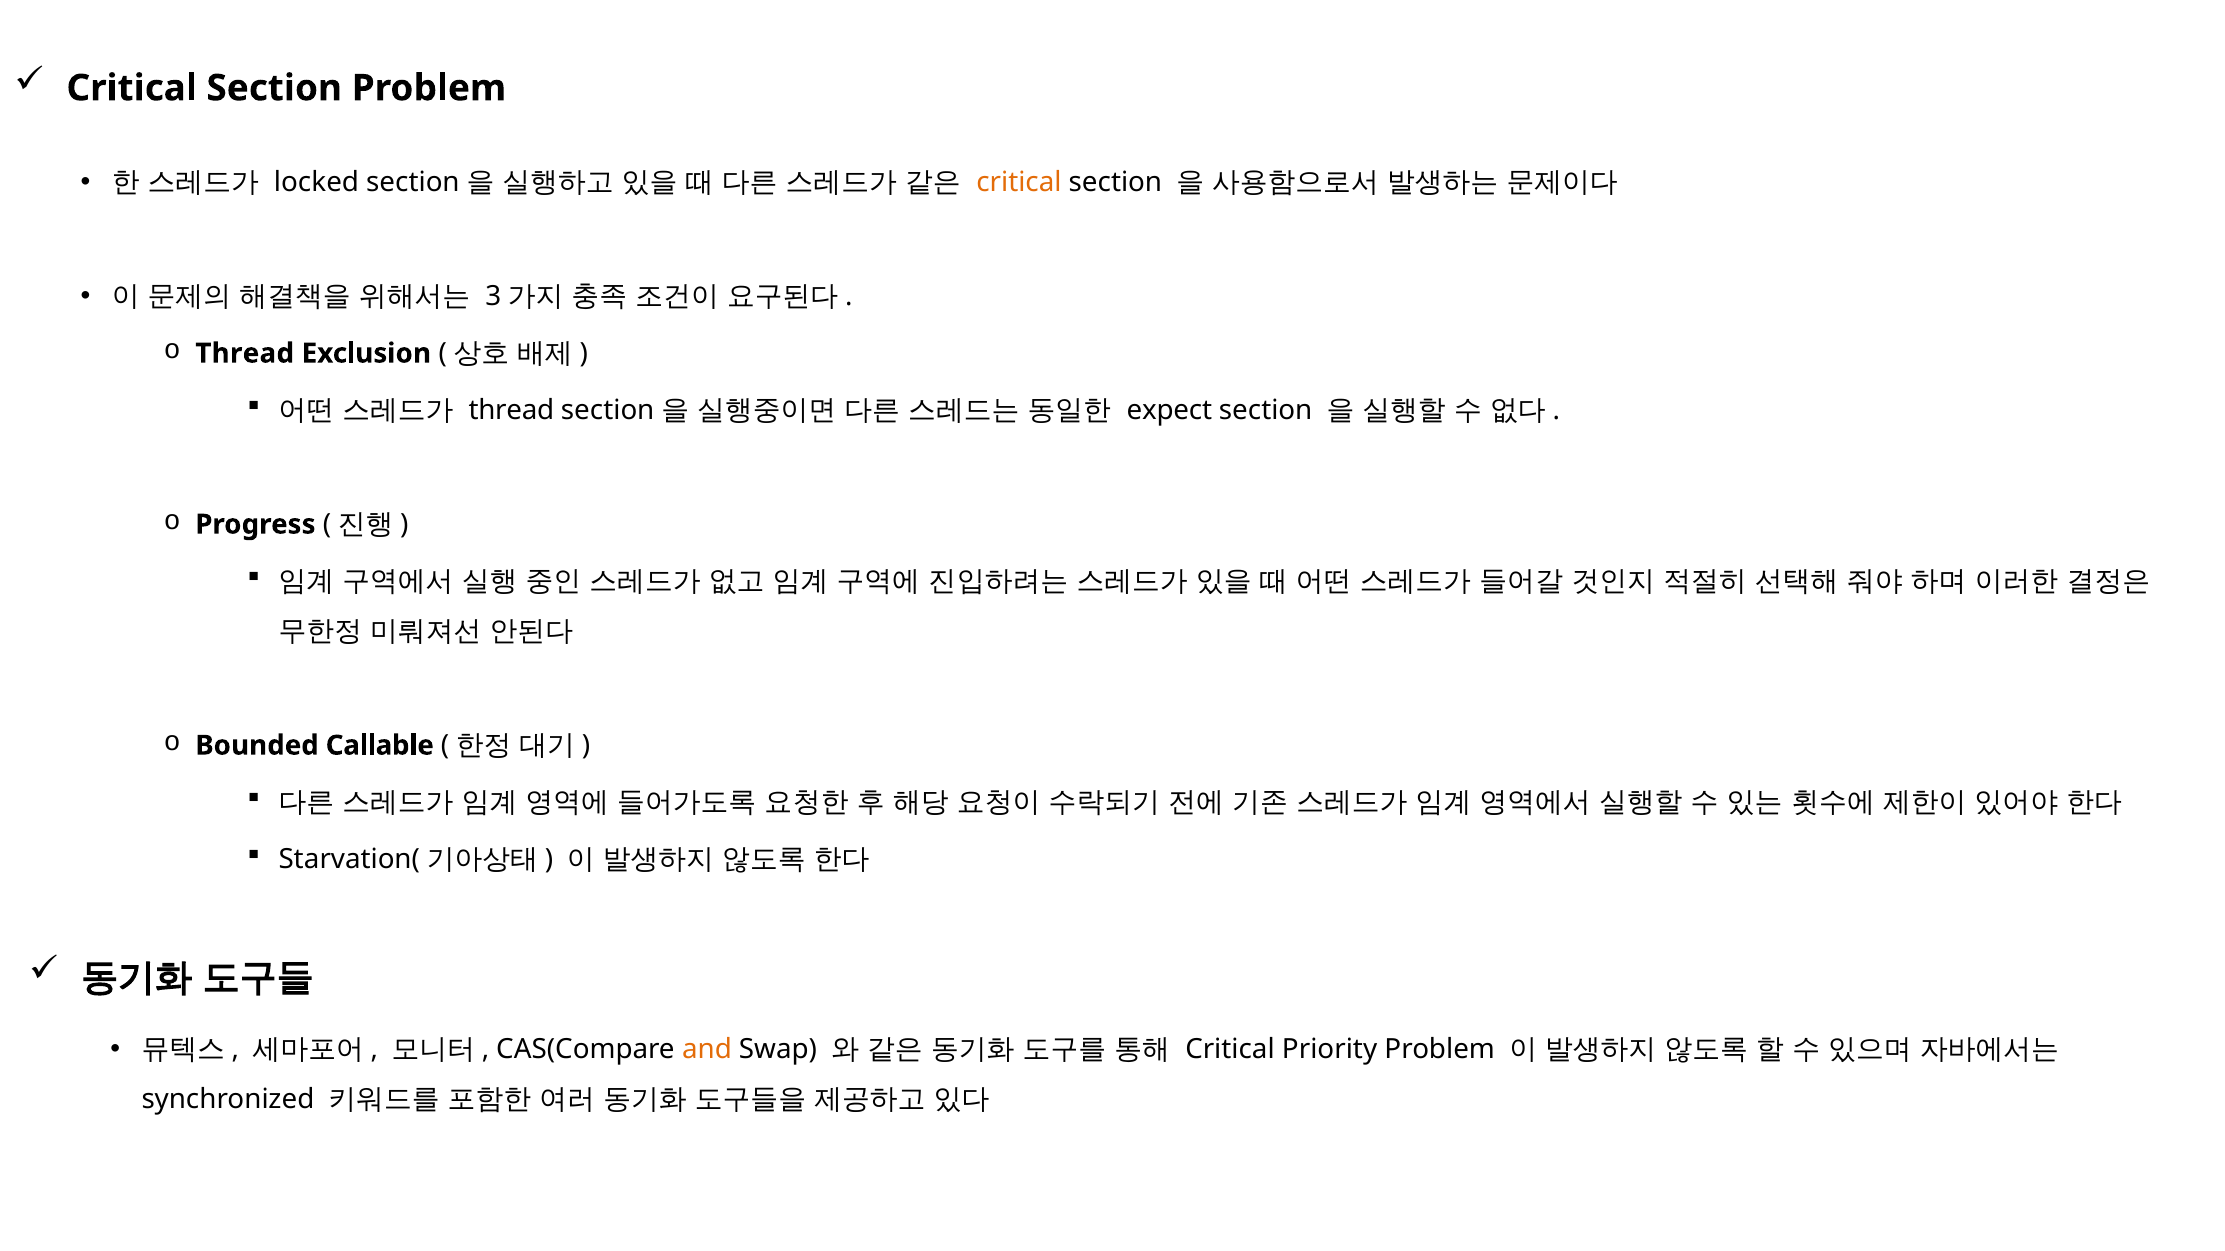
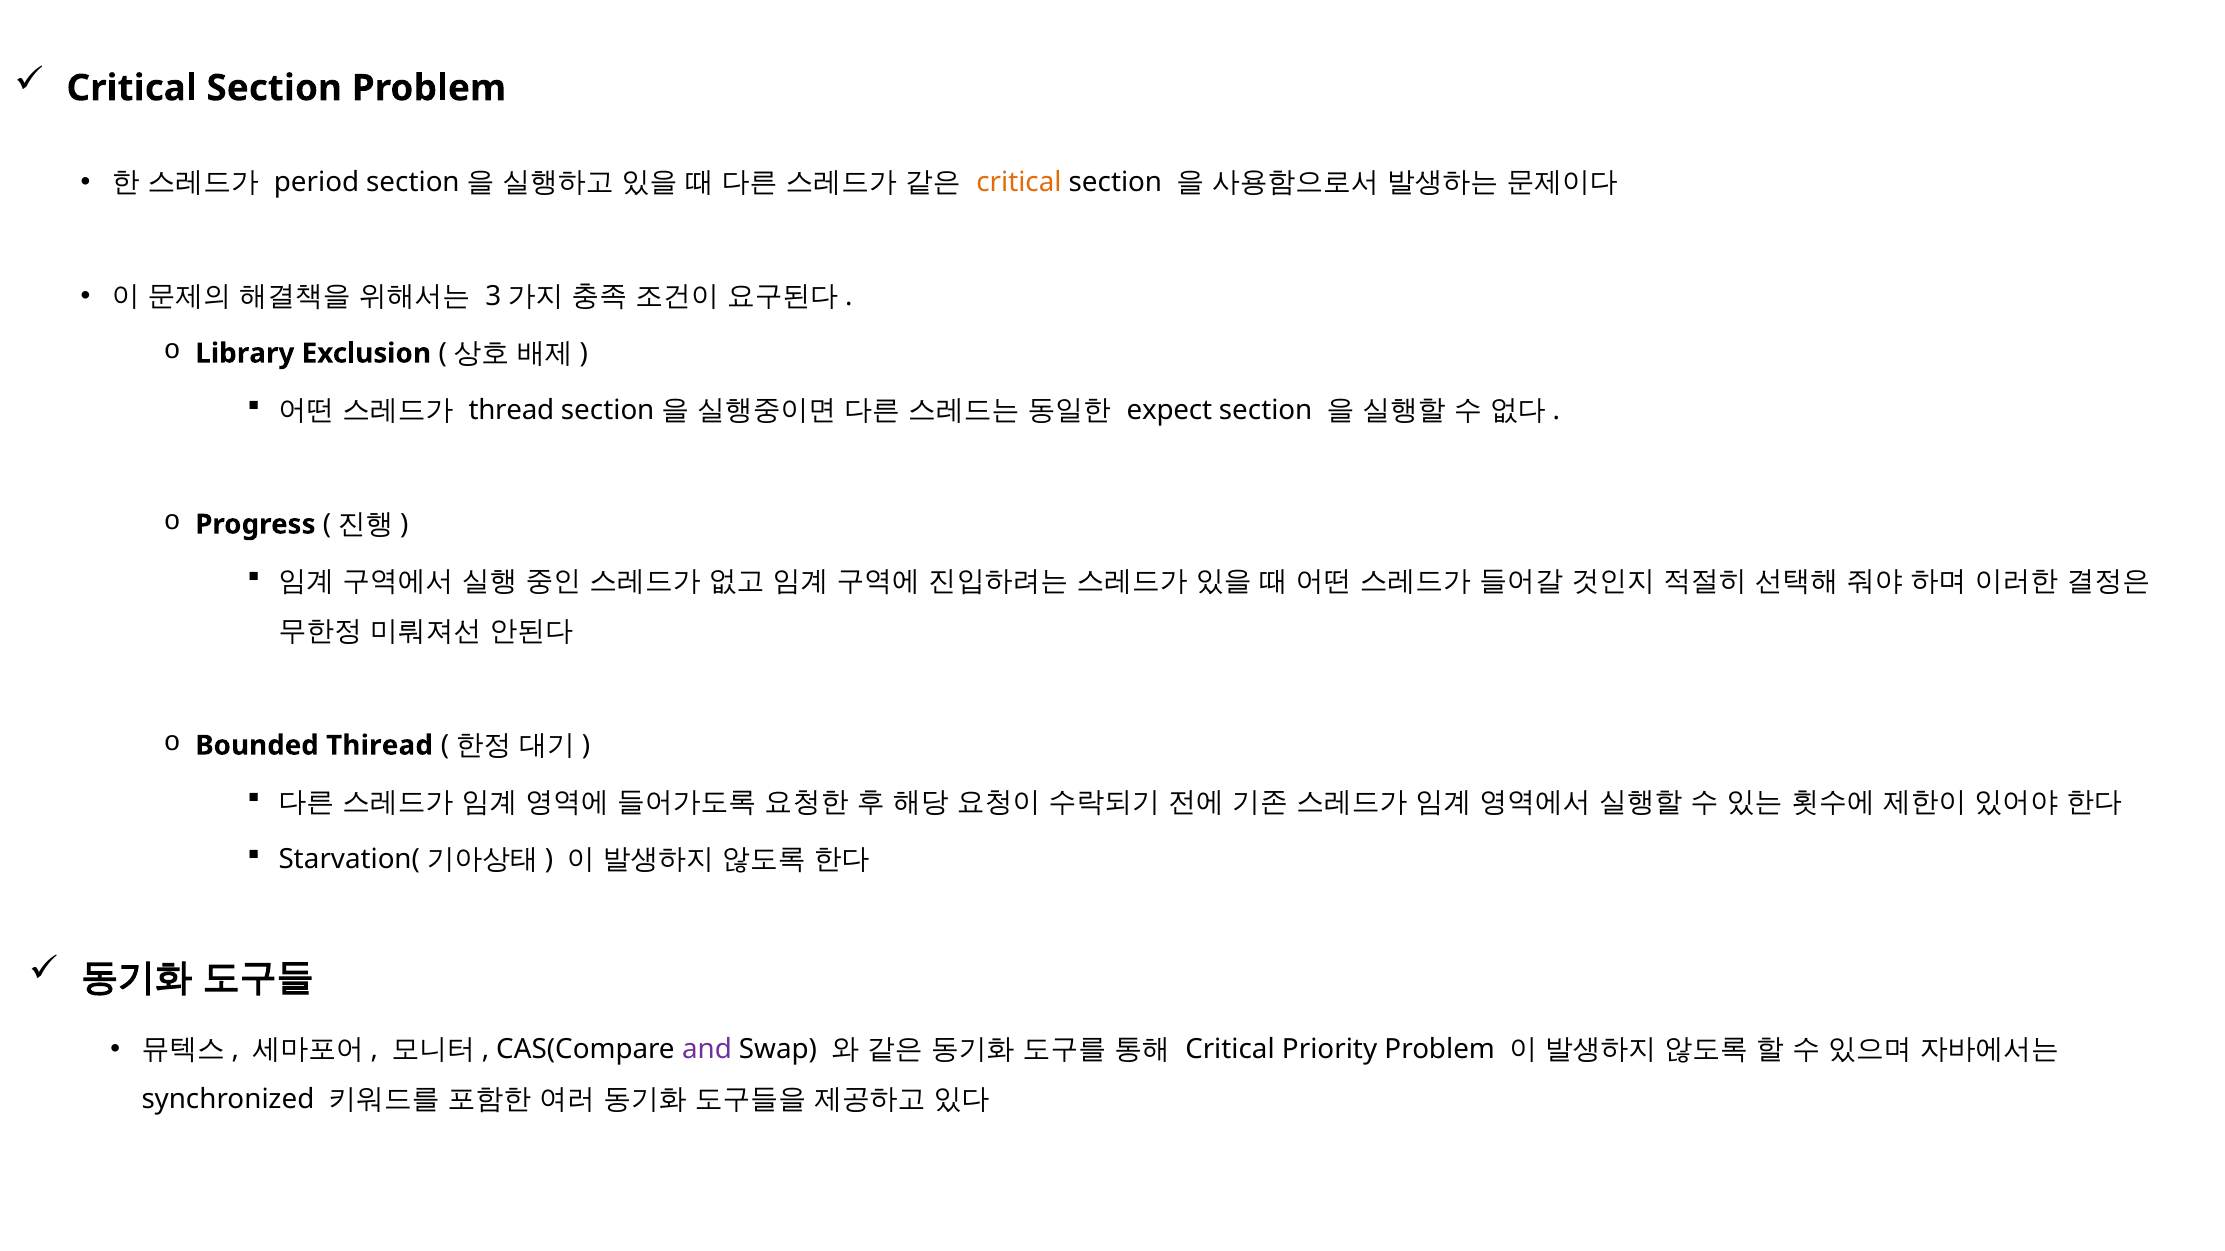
locked: locked -> period
Thread at (245, 354): Thread -> Library
Callable: Callable -> Thiread
and colour: orange -> purple
